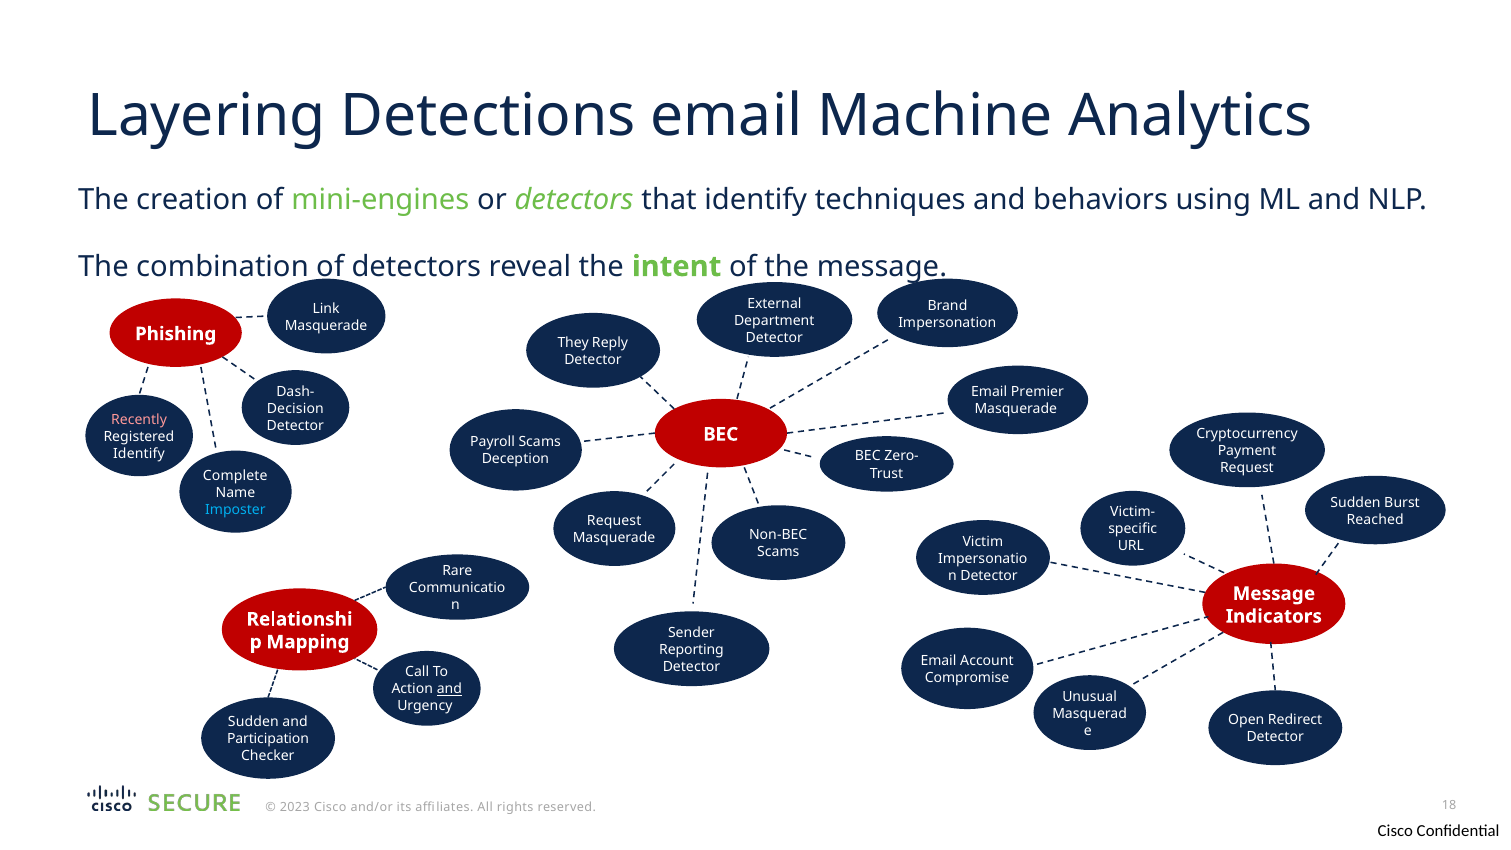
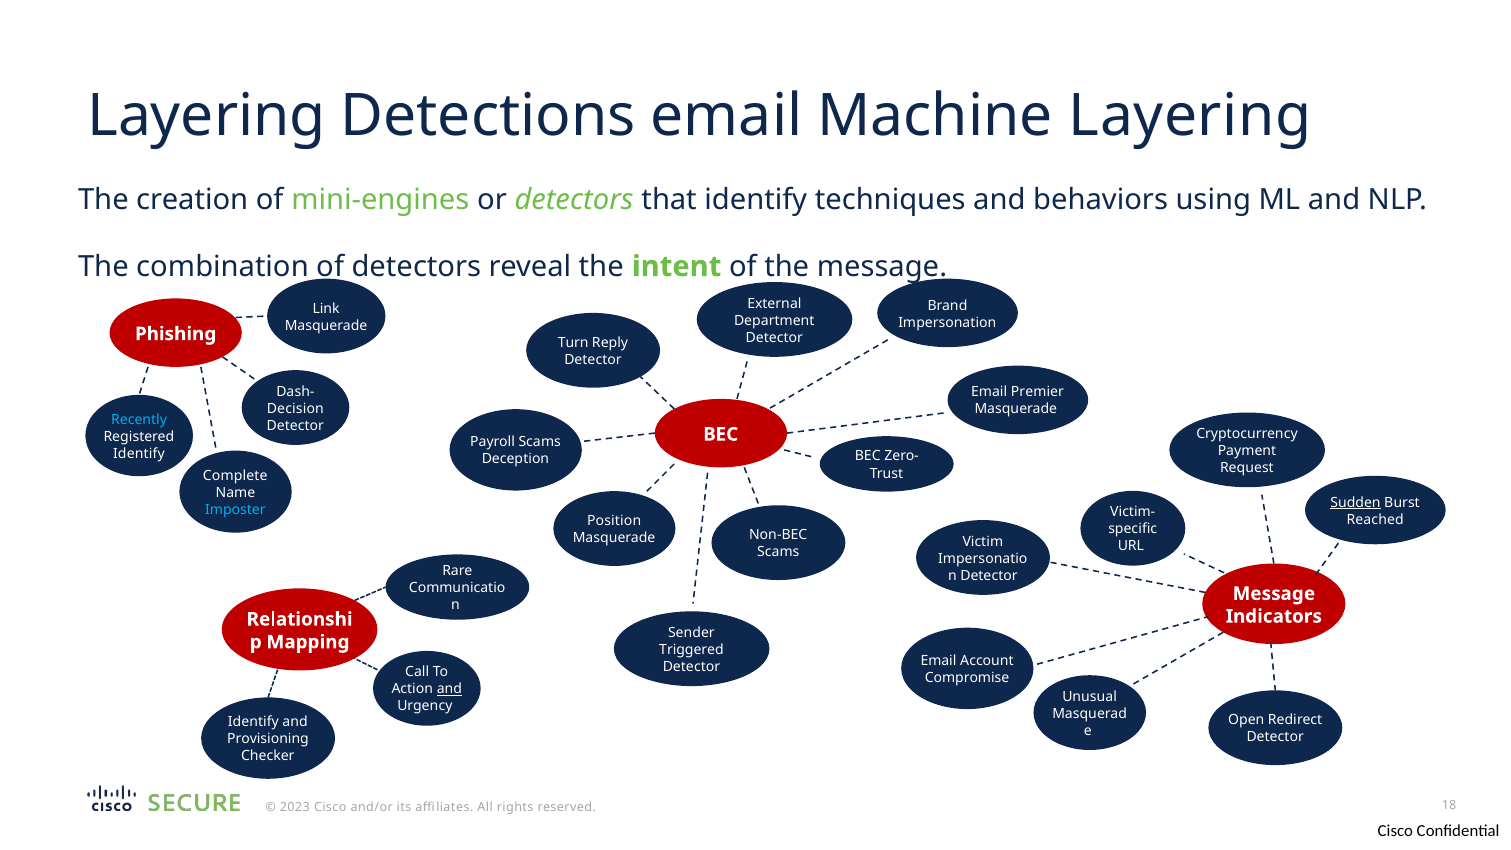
Machine Analytics: Analytics -> Layering
They: They -> Turn
Recently colour: pink -> light blue
Sudden at (1356, 503) underline: none -> present
Request at (614, 521): Request -> Position
Reporting: Reporting -> Triggered
Sudden at (253, 722): Sudden -> Identify
Participation: Participation -> Provisioning
